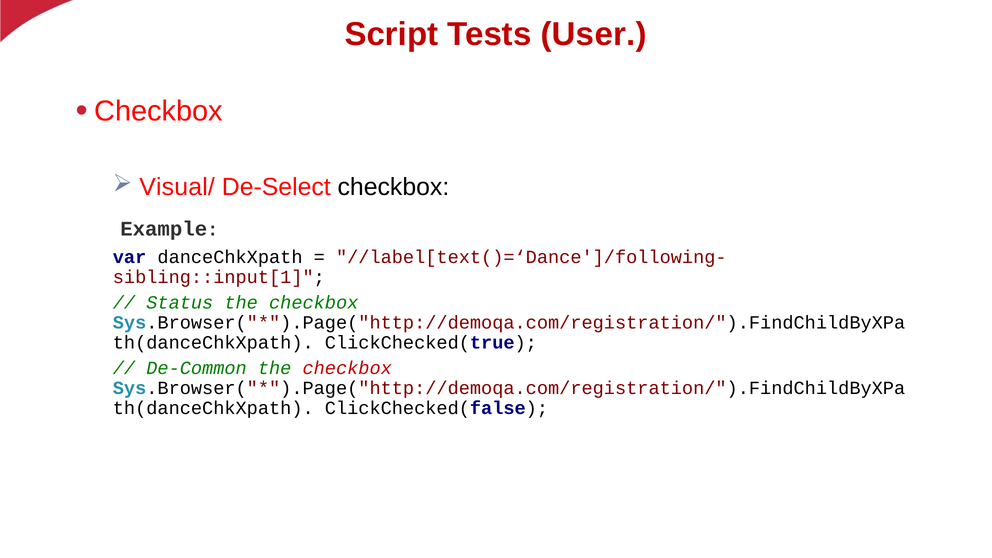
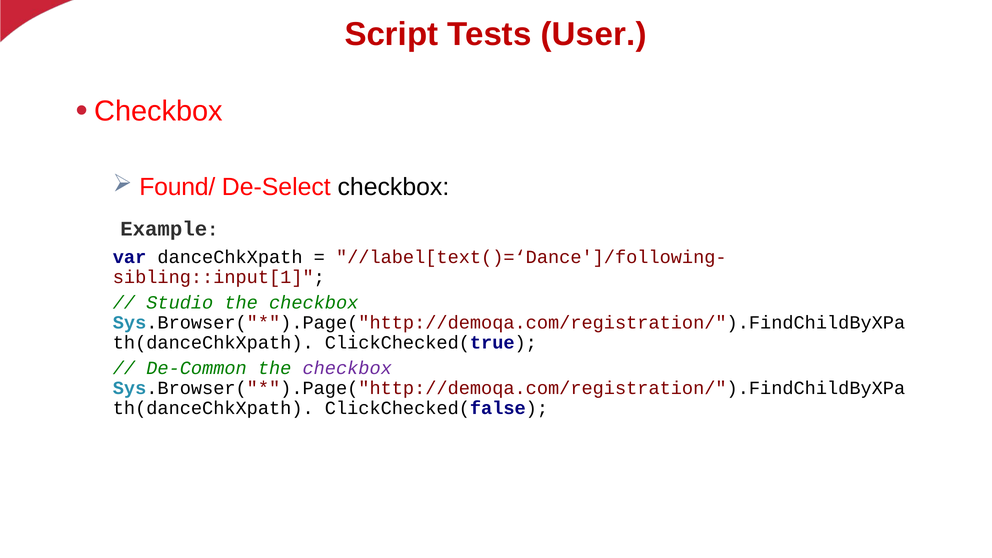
Visual/: Visual/ -> Found/
Status: Status -> Studio
checkbox at (347, 368) colour: red -> purple
